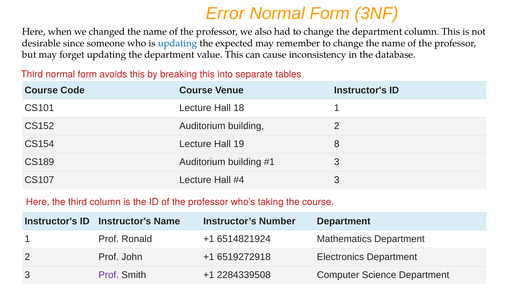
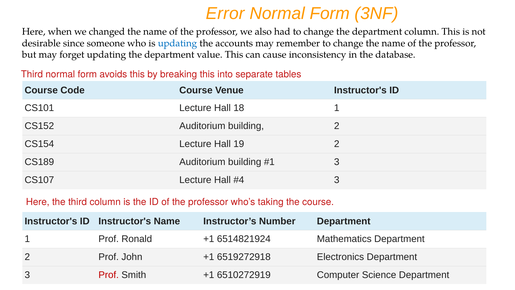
expected: expected -> accounts
19 8: 8 -> 2
Prof at (109, 275) colour: purple -> red
2284339508: 2284339508 -> 6510272919
